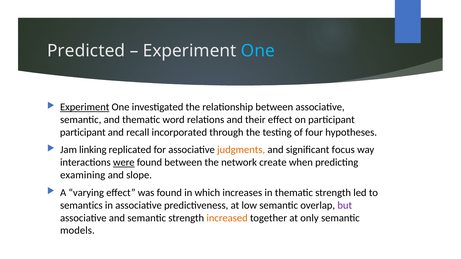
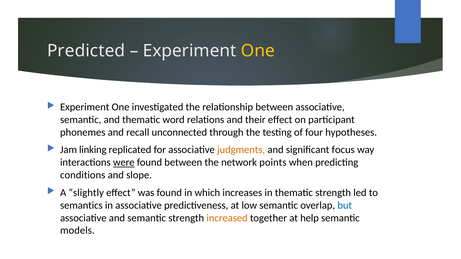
One at (258, 51) colour: light blue -> yellow
Experiment at (85, 107) underline: present -> none
participant at (83, 133): participant -> phonemes
incorporated: incorporated -> unconnected
create: create -> points
examining: examining -> conditions
varying: varying -> slightly
but colour: purple -> blue
only: only -> help
